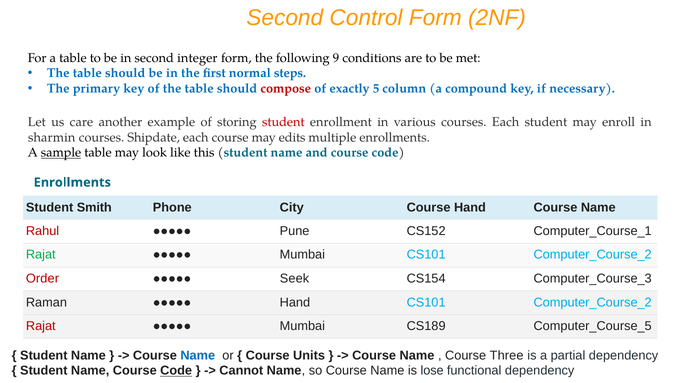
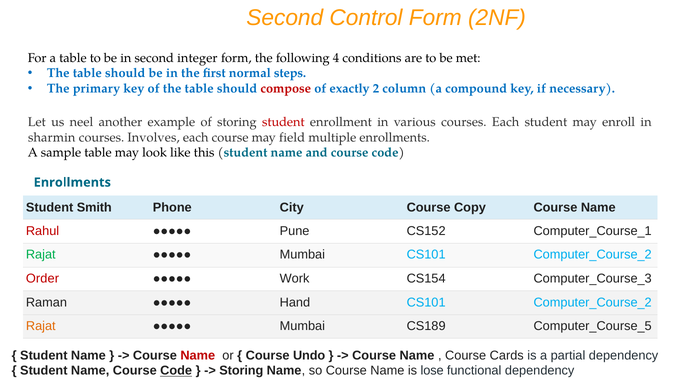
9: 9 -> 4
5: 5 -> 2
care: care -> neel
Shipdate: Shipdate -> Involves
edits: edits -> field
sample underline: present -> none
Course Hand: Hand -> Copy
Seek: Seek -> Work
Rajat at (41, 326) colour: red -> orange
Name at (198, 355) colour: blue -> red
Units: Units -> Undo
Three: Three -> Cards
Cannot at (241, 370): Cannot -> Storing
